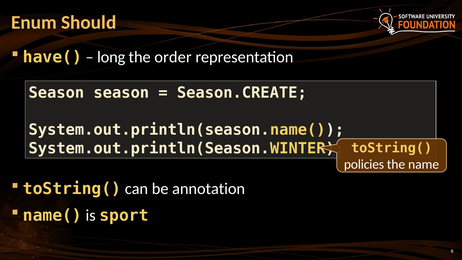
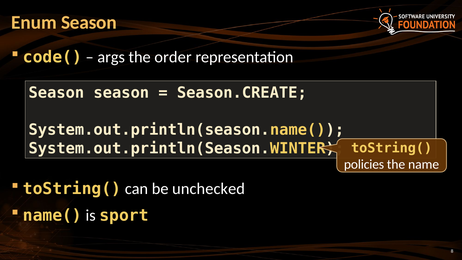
Enum Should: Should -> Season
have(: have( -> code(
long: long -> args
annotation: annotation -> unchecked
